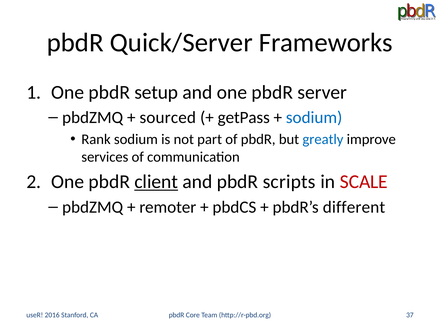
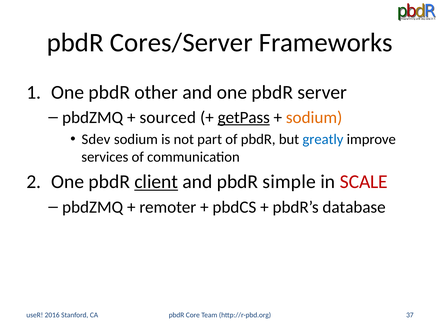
Quick/Server: Quick/Server -> Cores/Server
setup: setup -> other
getPass underline: none -> present
sodium at (314, 118) colour: blue -> orange
Rank: Rank -> Sdev
scripts: scripts -> simple
different: different -> database
